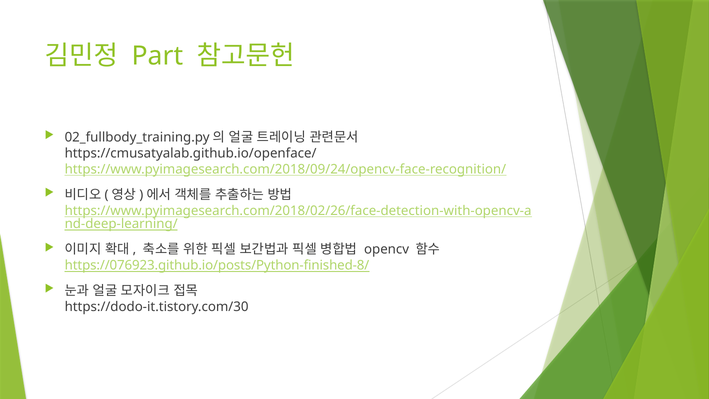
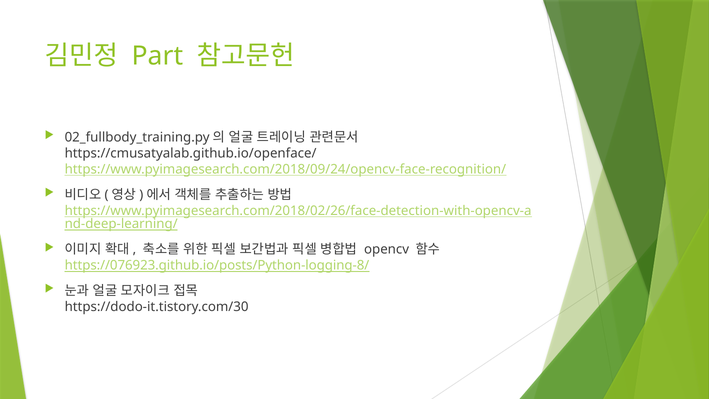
https://076923.github.io/posts/Python-finished-8/: https://076923.github.io/posts/Python-finished-8/ -> https://076923.github.io/posts/Python-logging-8/
